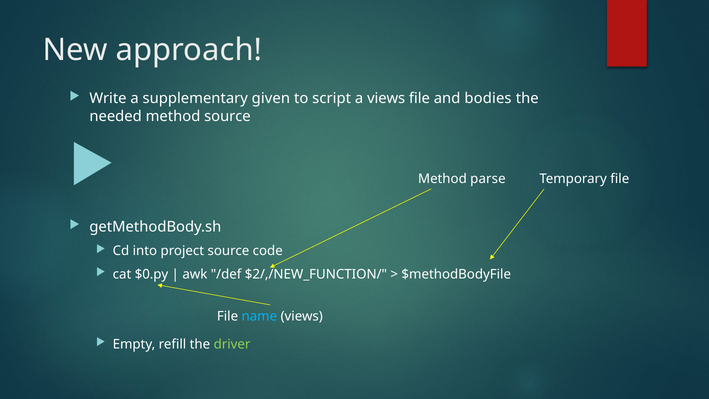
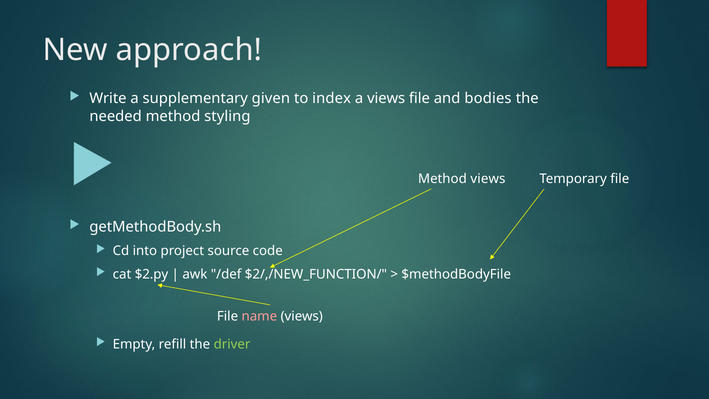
script: script -> index
method source: source -> styling
Method parse: parse -> views
$0.py: $0.py -> $2.py
name colour: light blue -> pink
